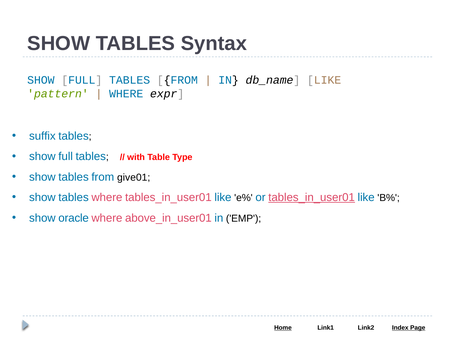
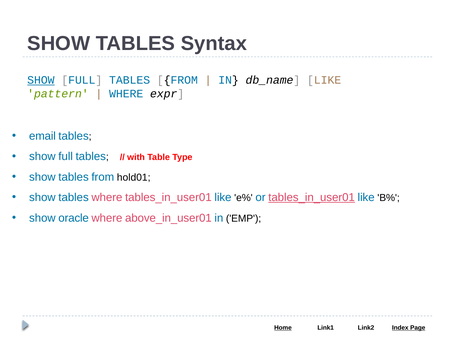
SHOW at (41, 80) underline: none -> present
suffix: suffix -> email
give01: give01 -> hold01
